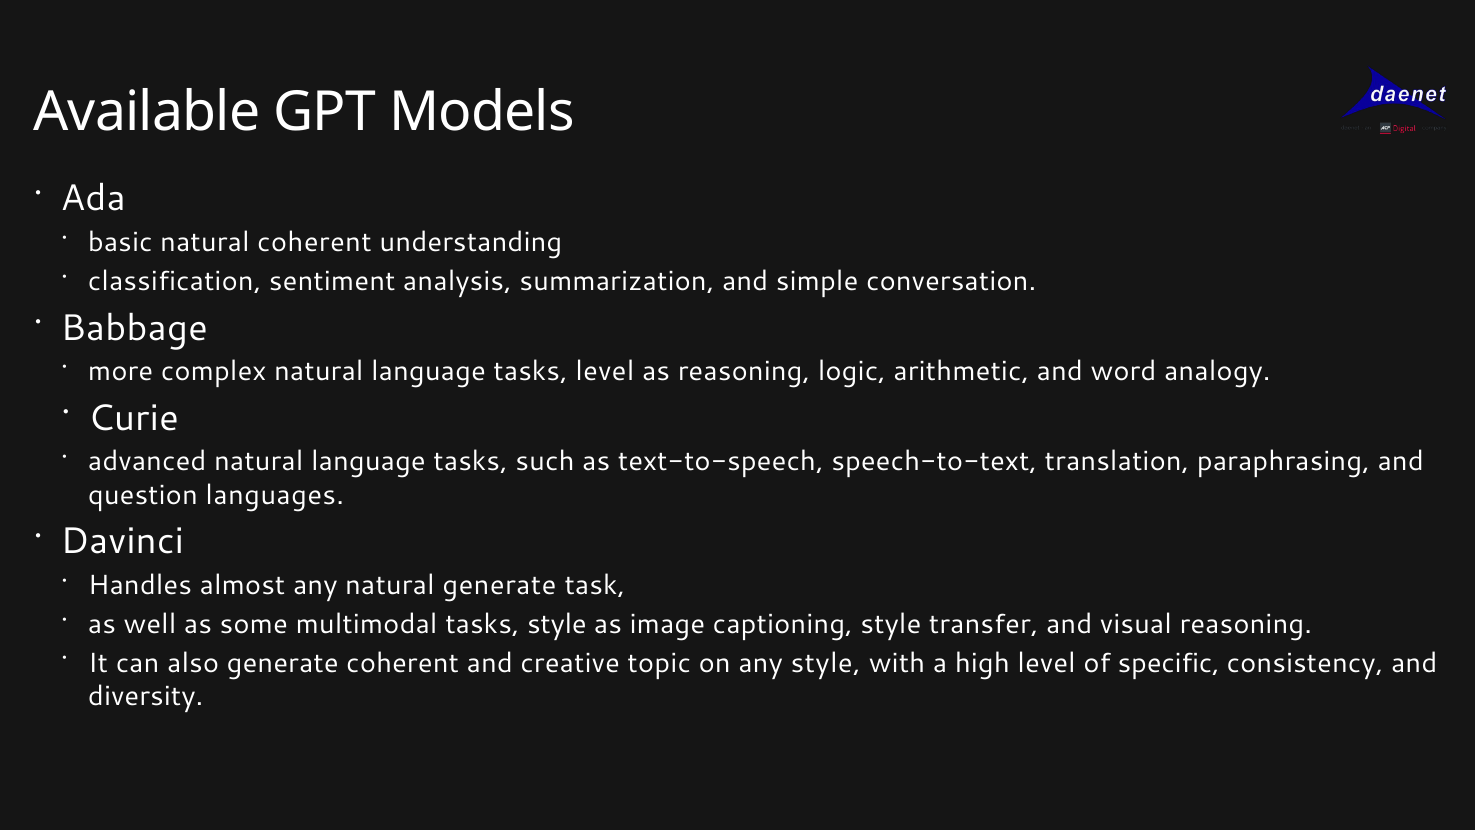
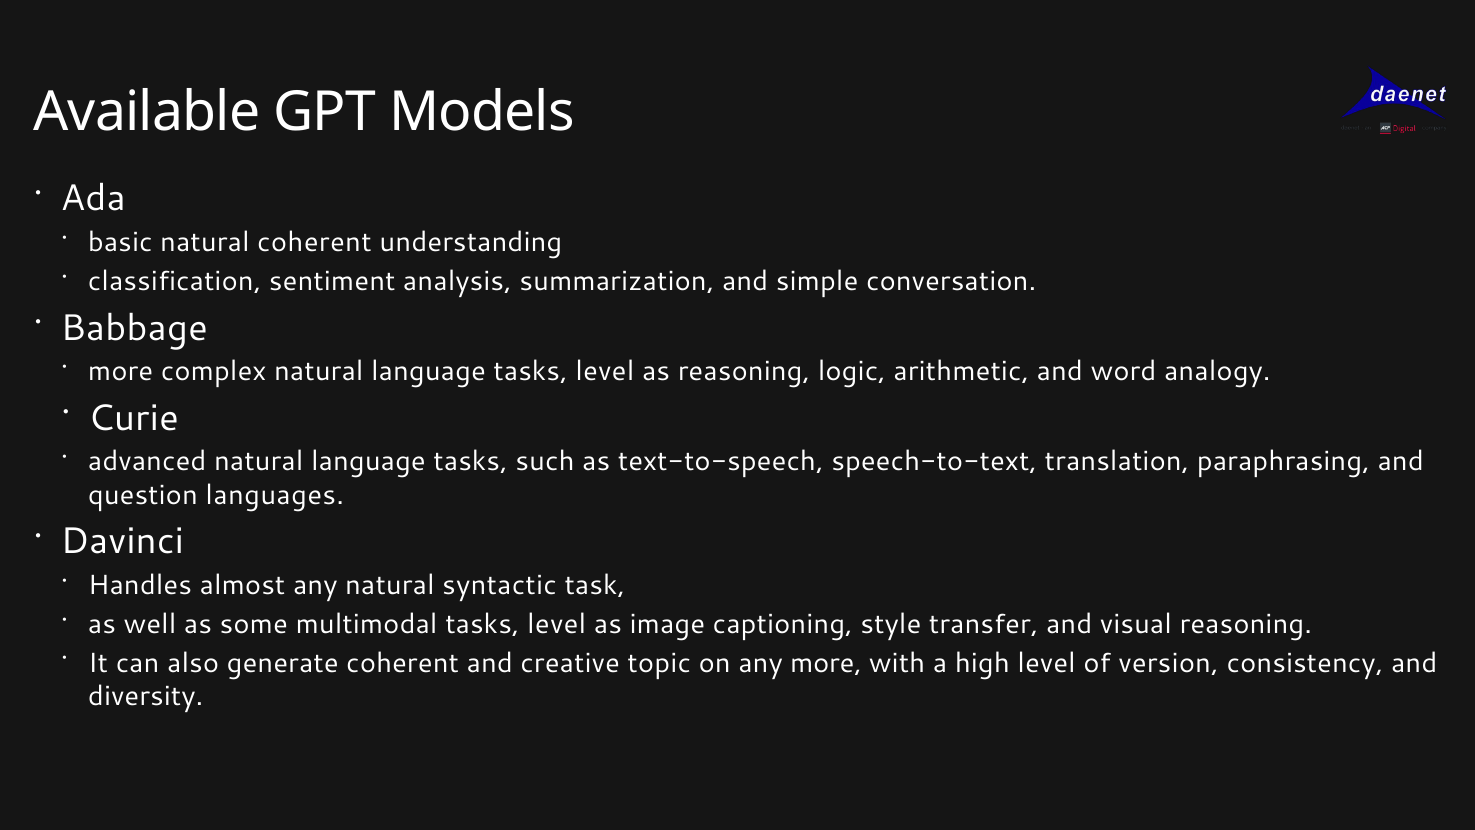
natural generate: generate -> syntactic
multimodal tasks style: style -> level
any style: style -> more
specific: specific -> version
